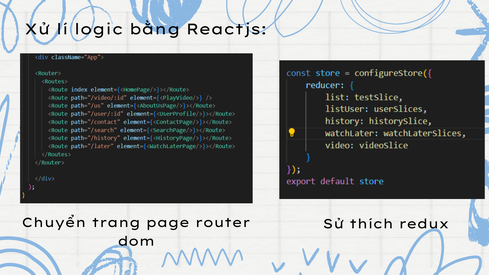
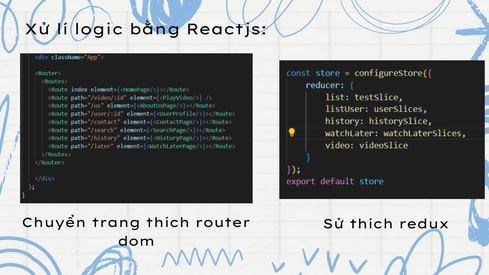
trang page: page -> thích
